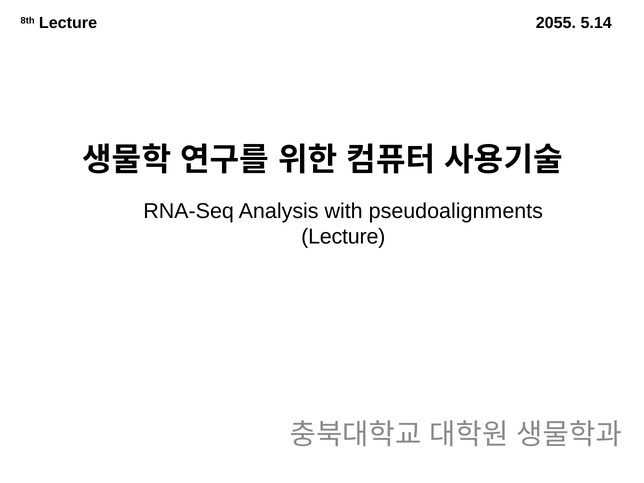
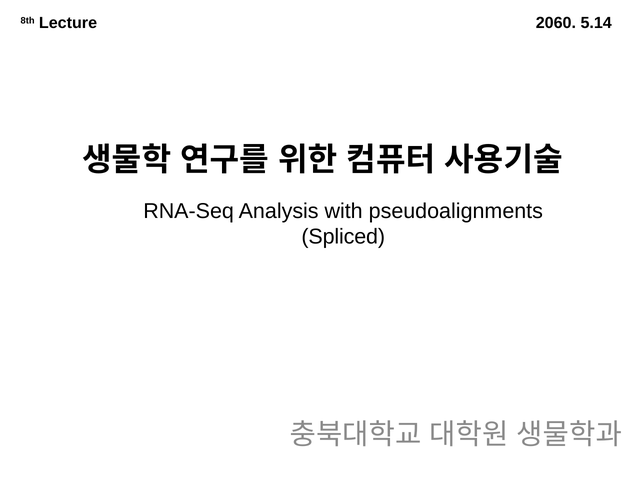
2055: 2055 -> 2060
Lecture at (343, 237): Lecture -> Spliced
